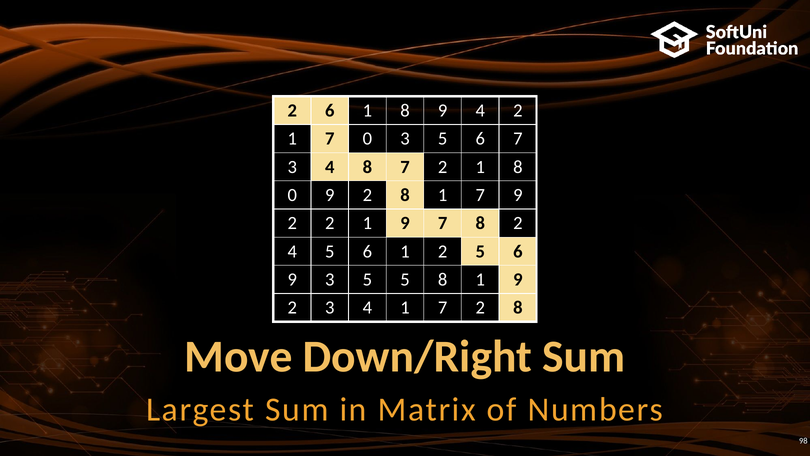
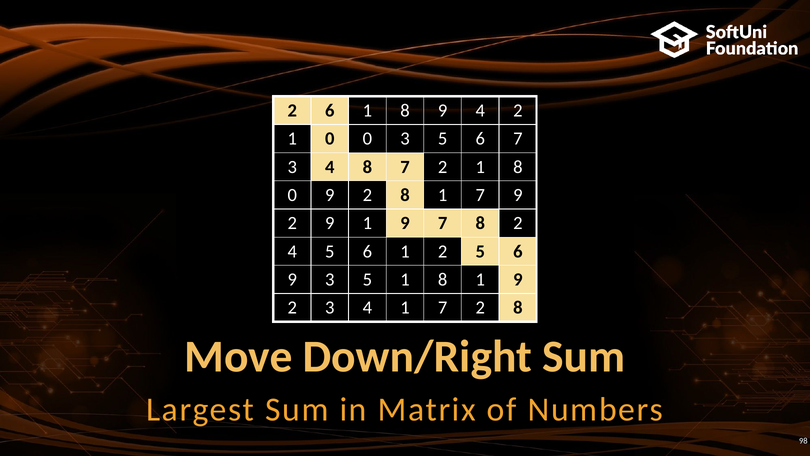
7 at (330, 139): 7 -> 0
2 2: 2 -> 9
5 5: 5 -> 1
